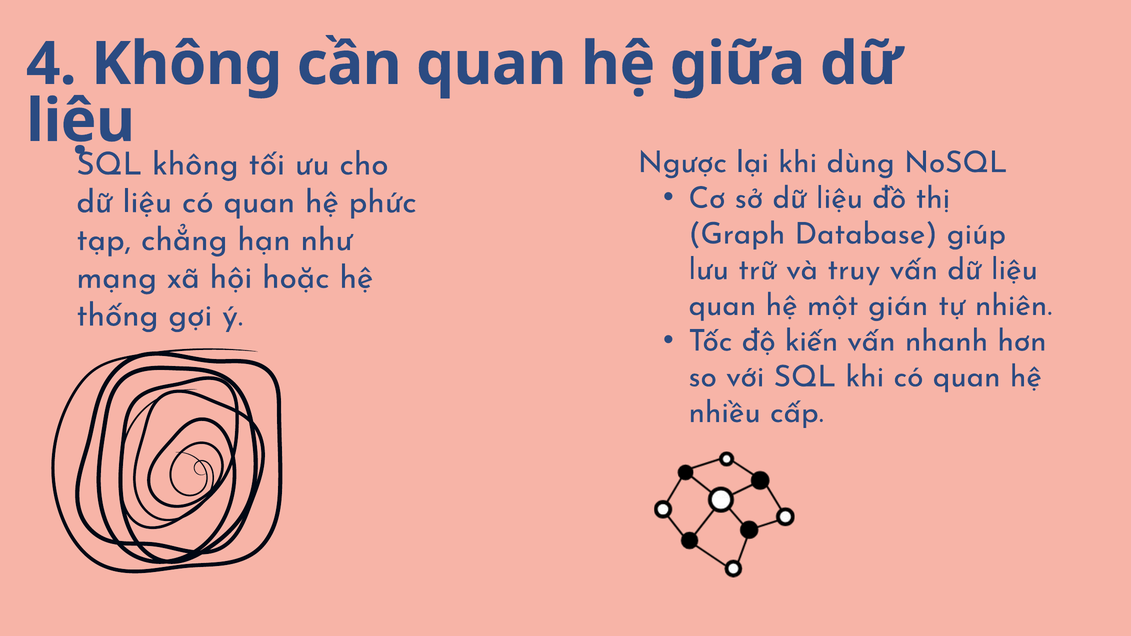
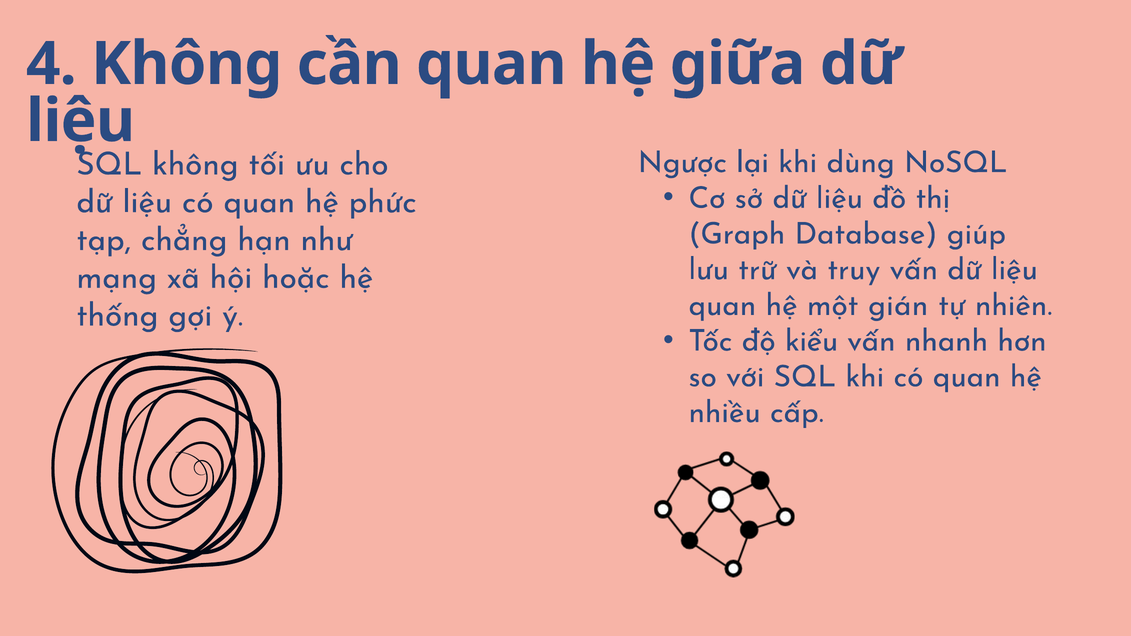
kiến: kiến -> kiểu
